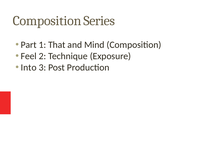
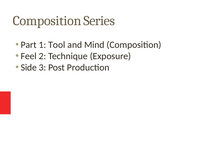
That: That -> Tool
Into: Into -> Side
